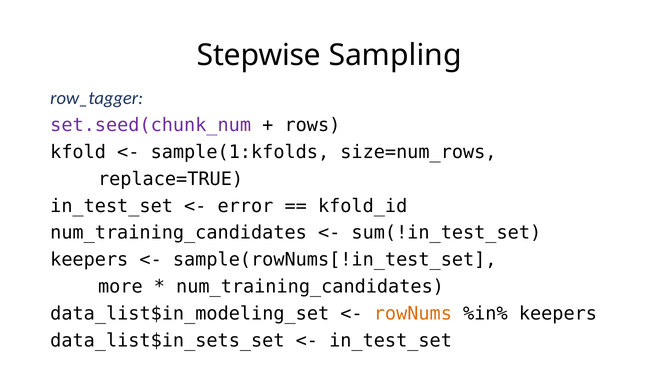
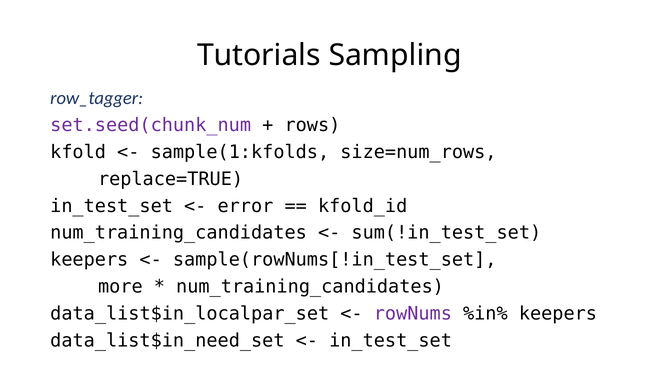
Stepwise: Stepwise -> Tutorials
data_list$in_modeling_set: data_list$in_modeling_set -> data_list$in_localpar_set
rowNums colour: orange -> purple
data_list$in_sets_set: data_list$in_sets_set -> data_list$in_need_set
